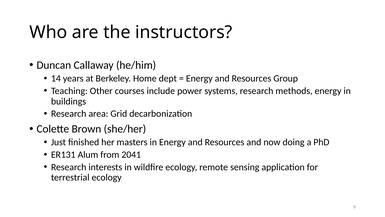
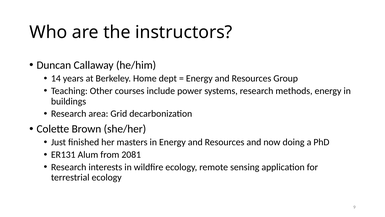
2041: 2041 -> 2081
